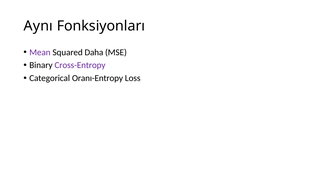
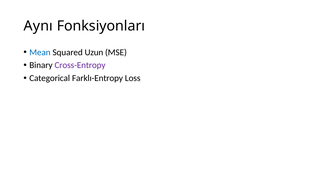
Mean colour: purple -> blue
Daha: Daha -> Uzun
Oranı-Entropy: Oranı-Entropy -> Farklı-Entropy
